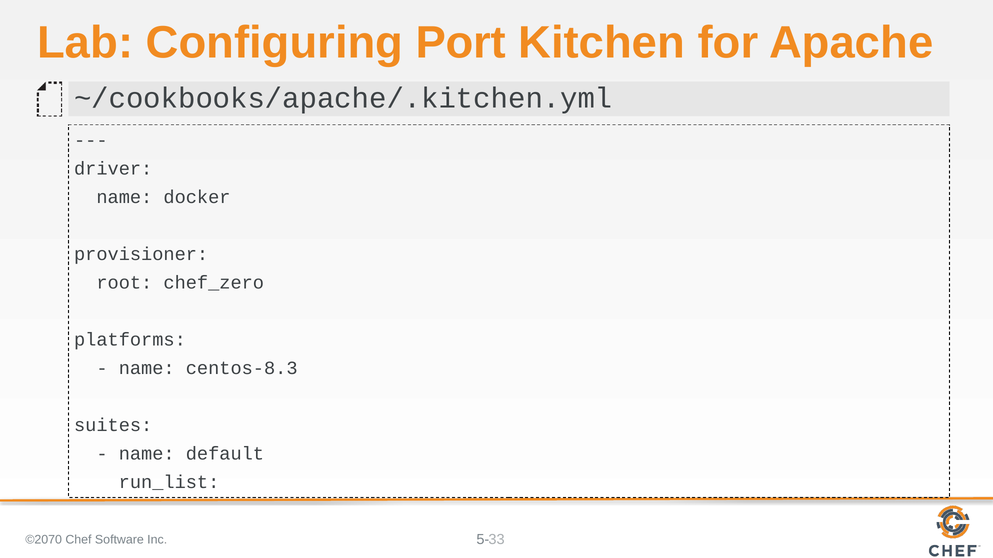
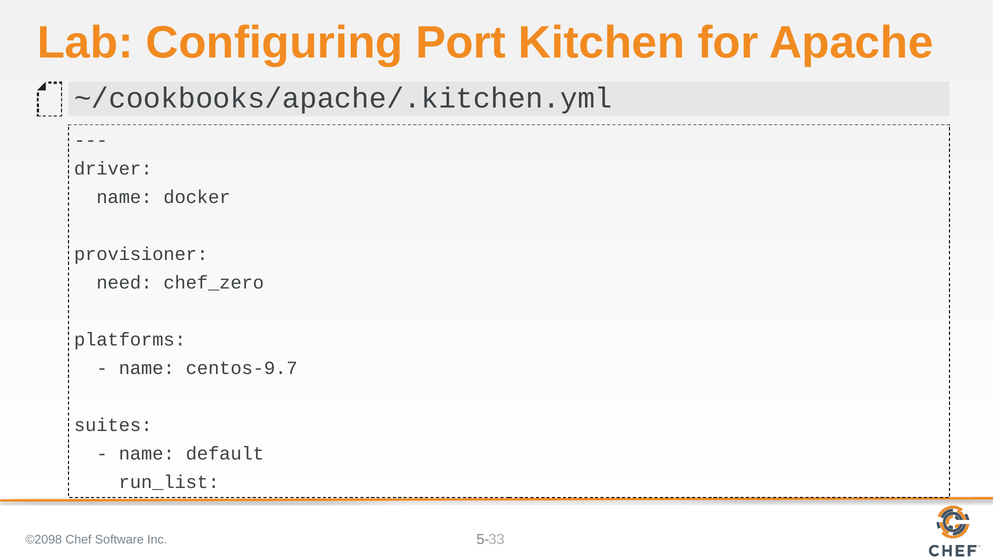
root: root -> need
centos-8.3: centos-8.3 -> centos-9.7
©2070: ©2070 -> ©2098
